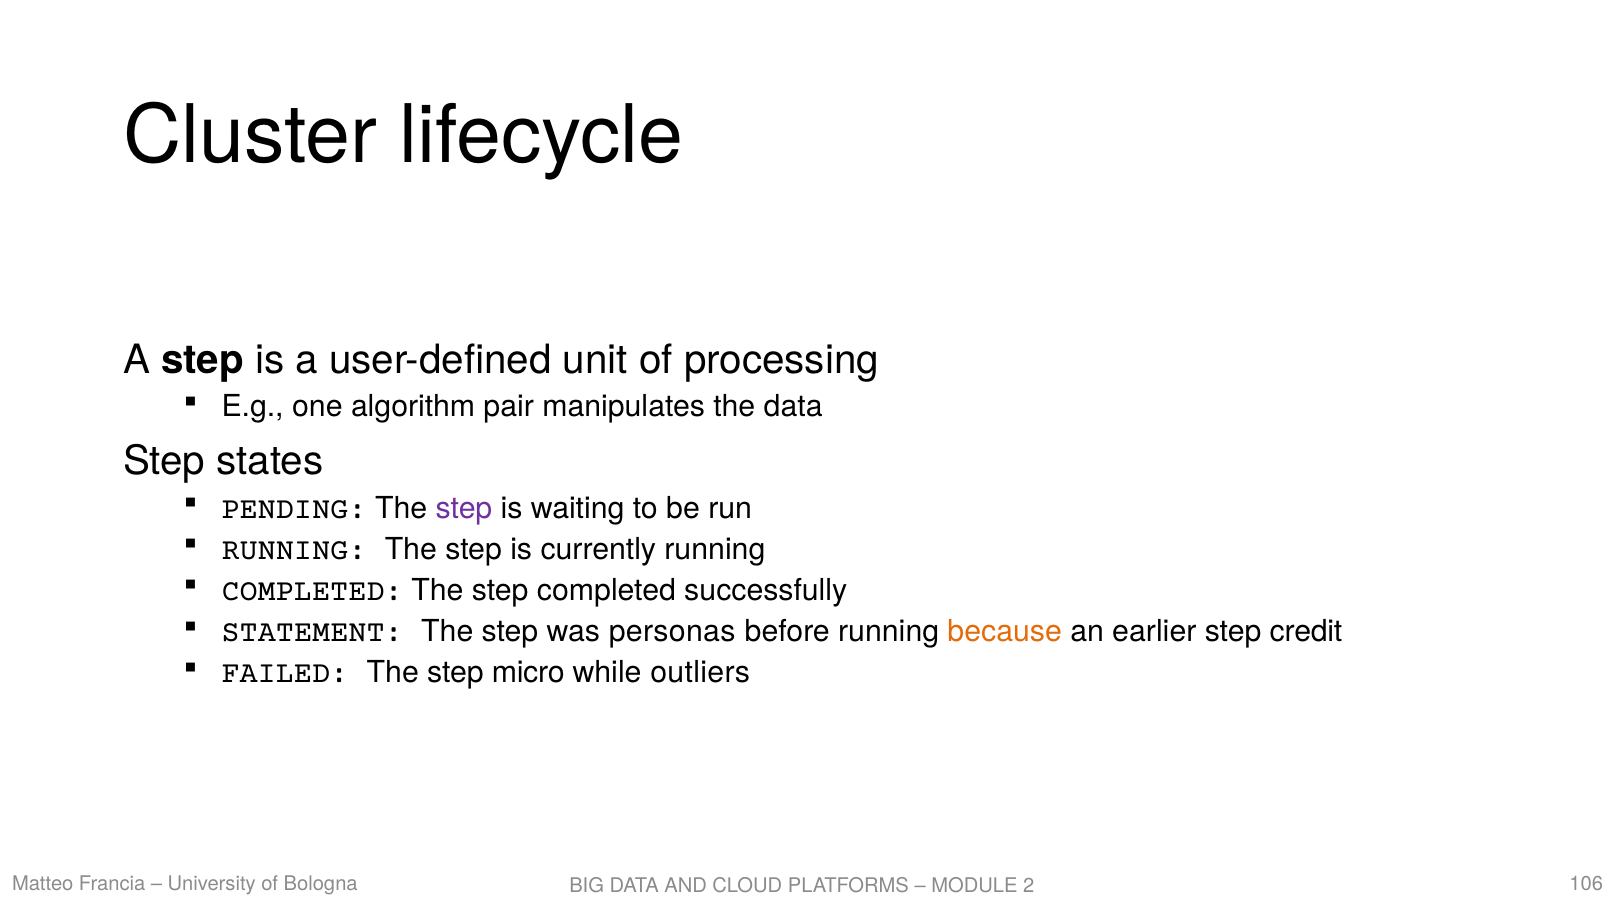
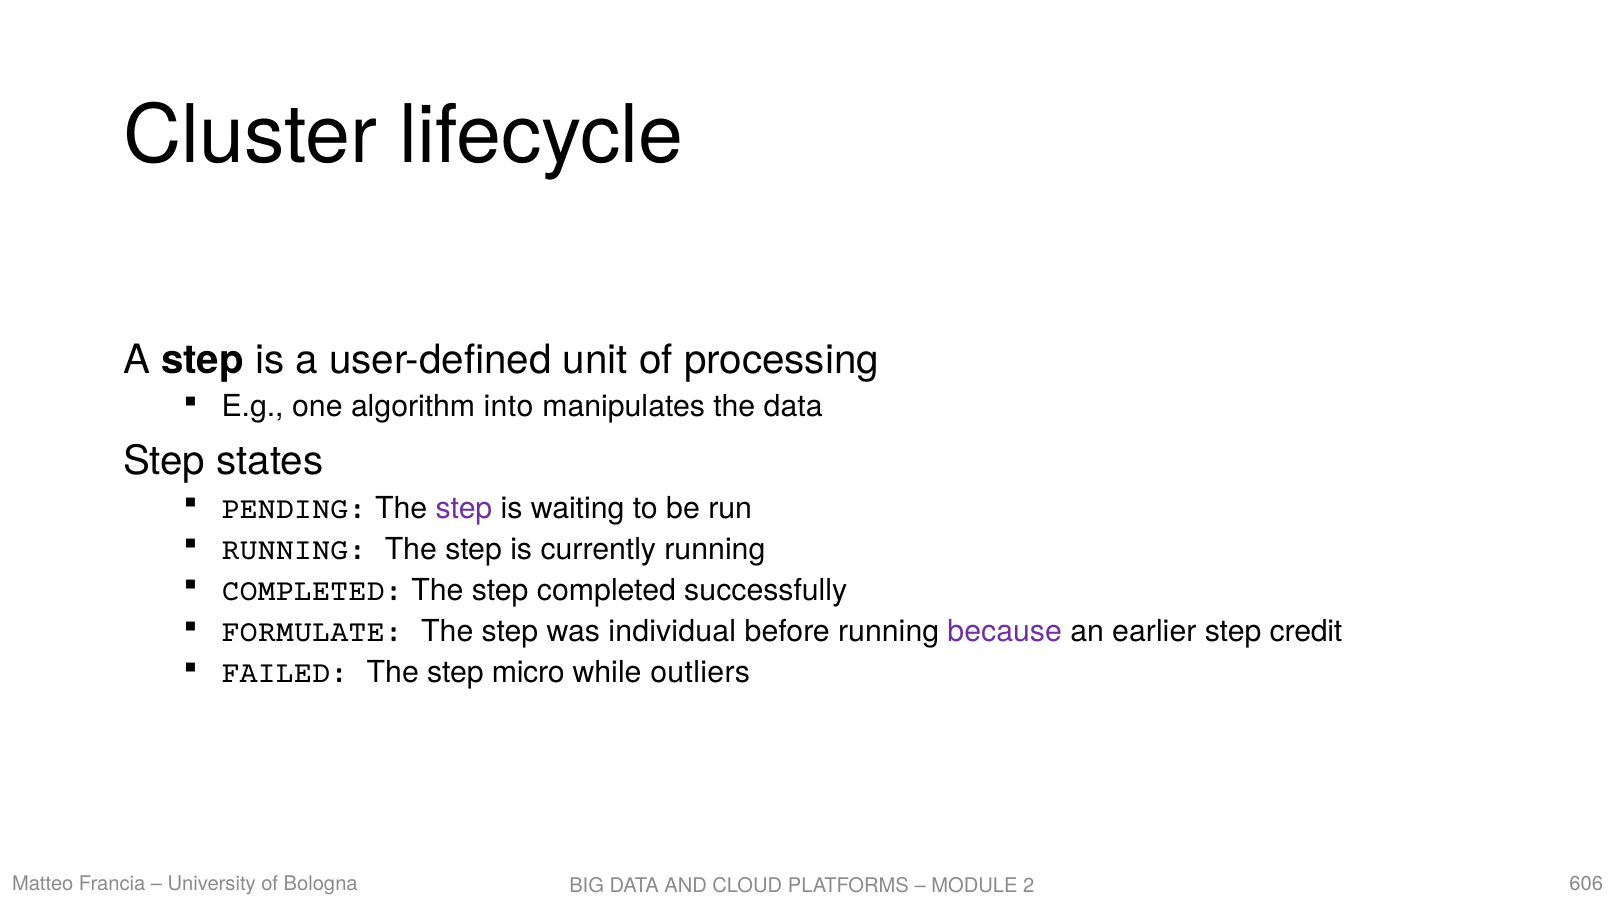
pair: pair -> into
STATEMENT: STATEMENT -> FORMULATE
personas: personas -> individual
because colour: orange -> purple
106: 106 -> 606
